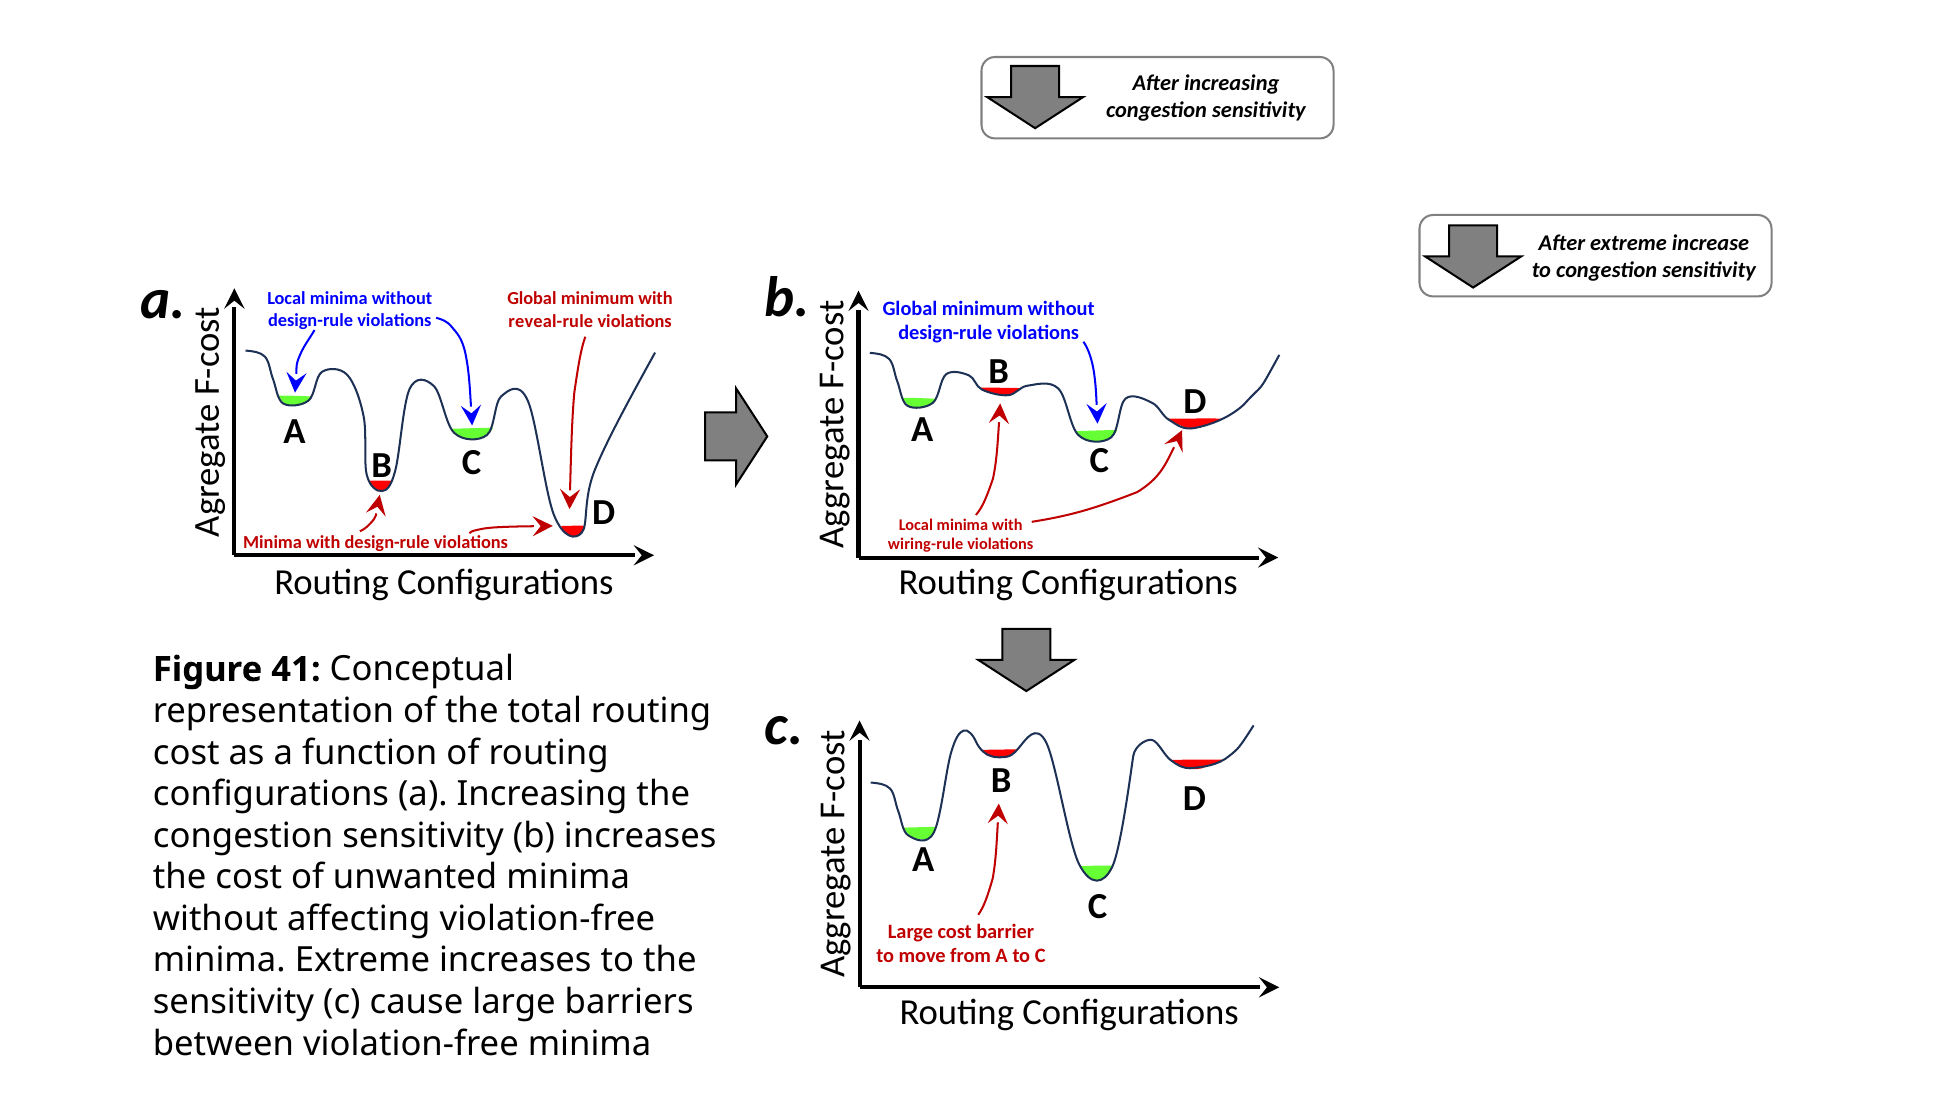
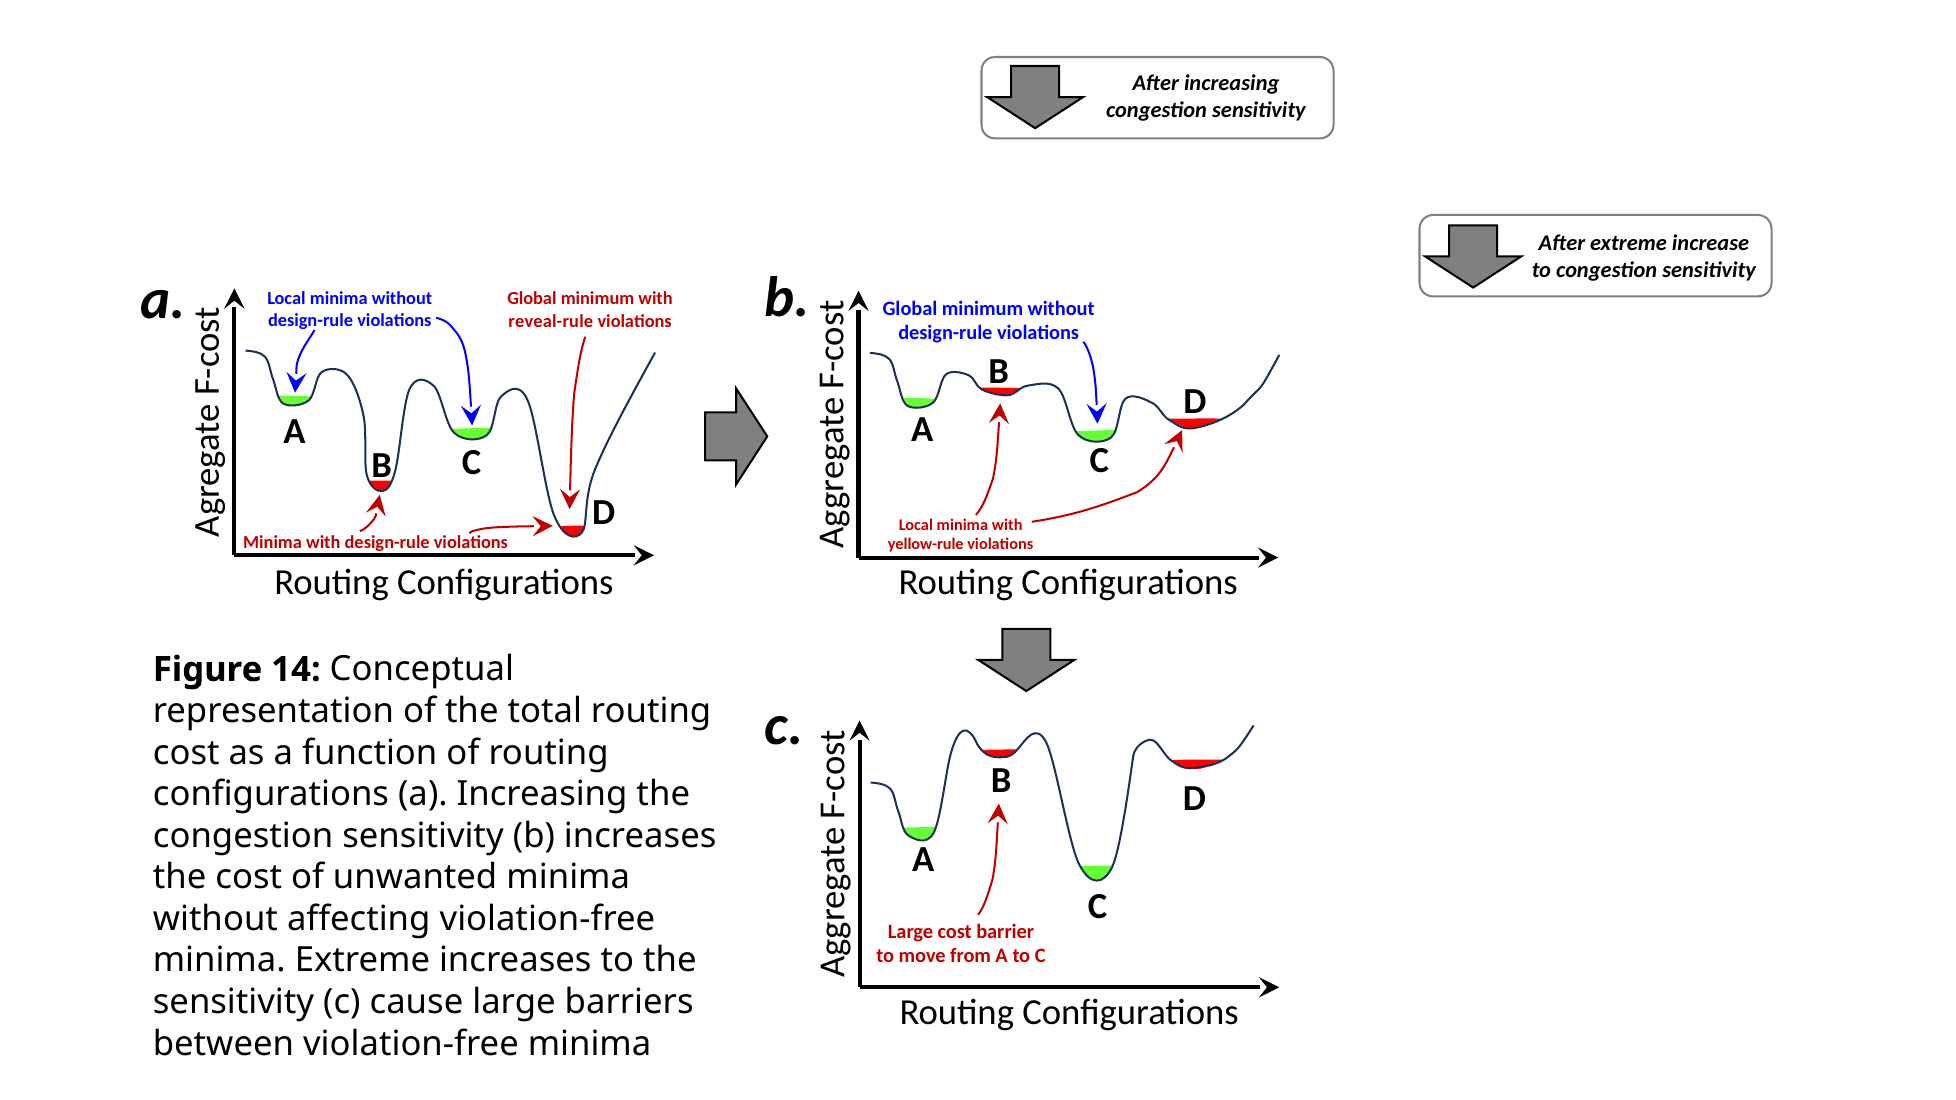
wiring-rule: wiring-rule -> yellow-rule
41: 41 -> 14
